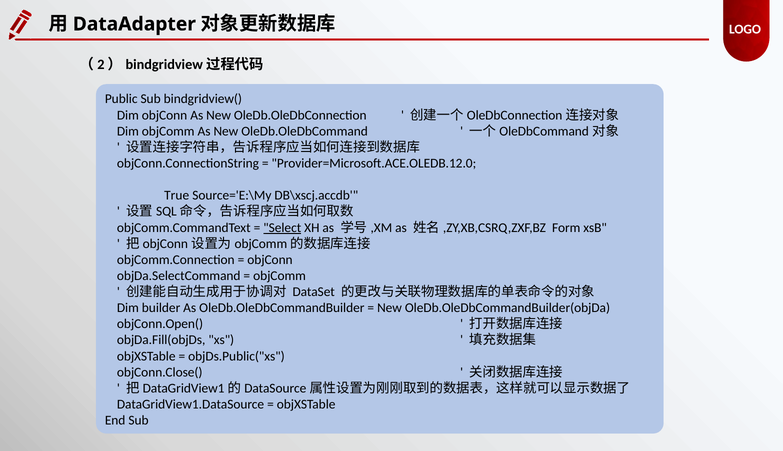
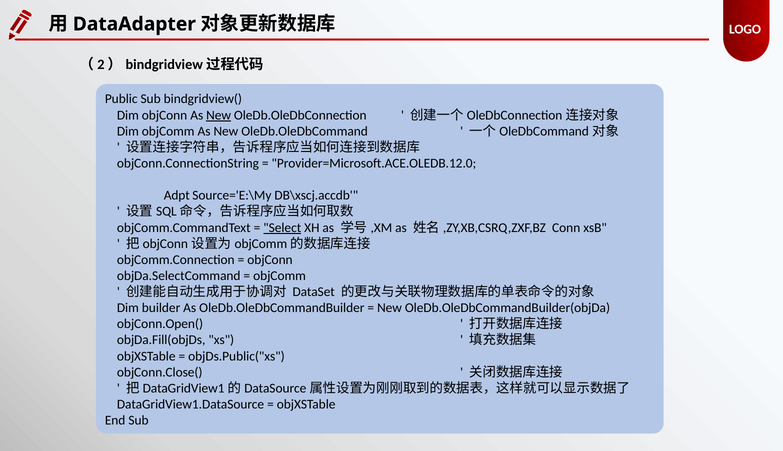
New at (219, 115) underline: none -> present
True: True -> Adpt
Form: Form -> Conn
